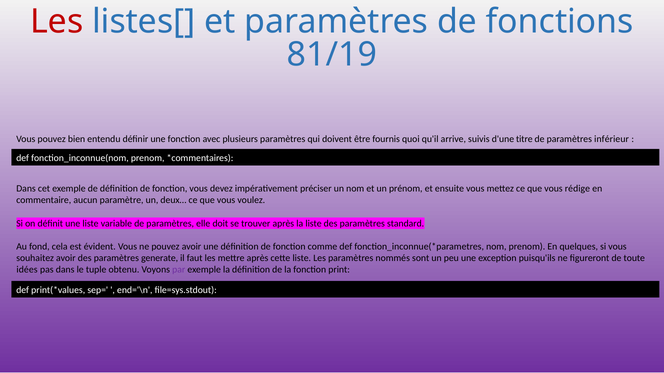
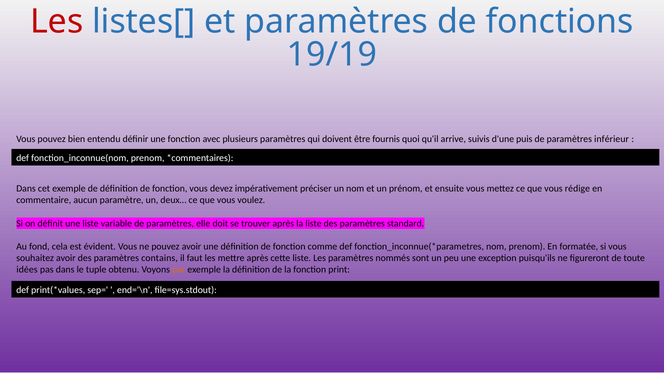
81/19: 81/19 -> 19/19
titre: titre -> puis
quelques: quelques -> formatée
generate: generate -> contains
par colour: purple -> orange
